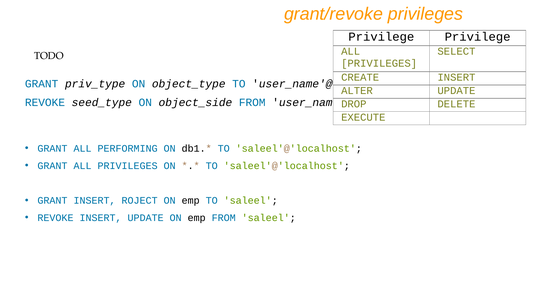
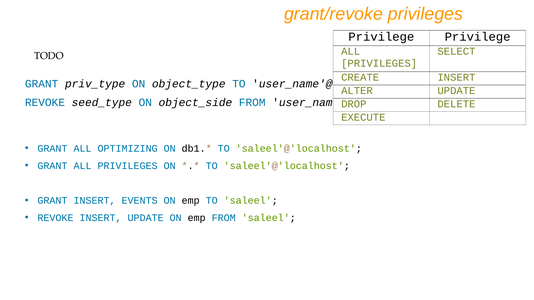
PERFORMING: PERFORMING -> OPTIMIZING
ROJECT: ROJECT -> EVENTS
